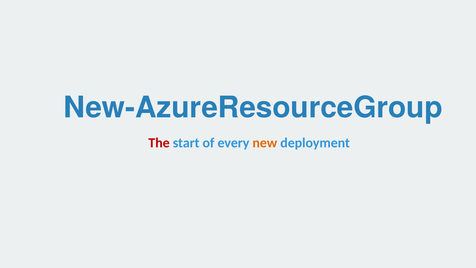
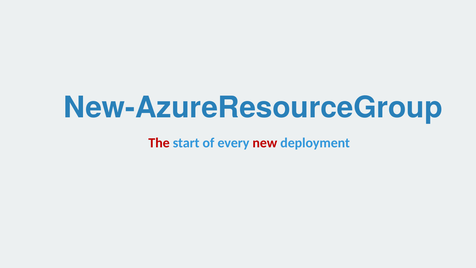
new colour: orange -> red
